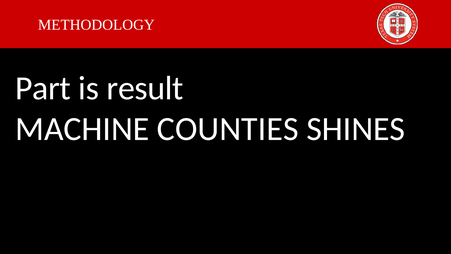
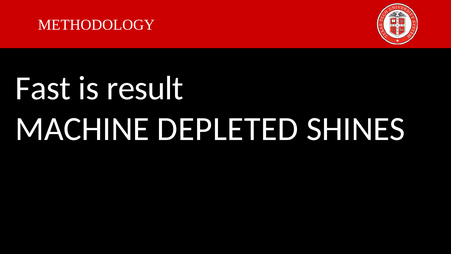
Part: Part -> Fast
COUNTIES: COUNTIES -> DEPLETED
